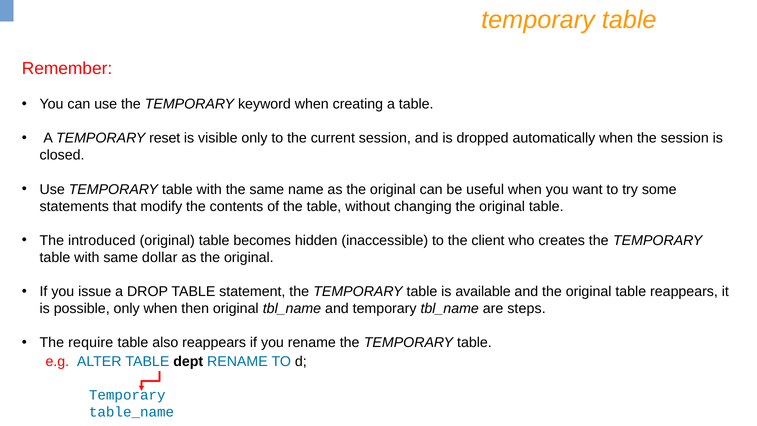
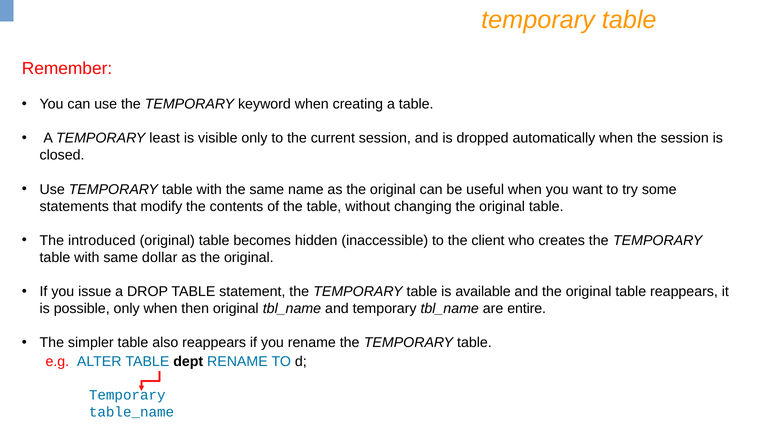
reset: reset -> least
steps: steps -> entire
require: require -> simpler
